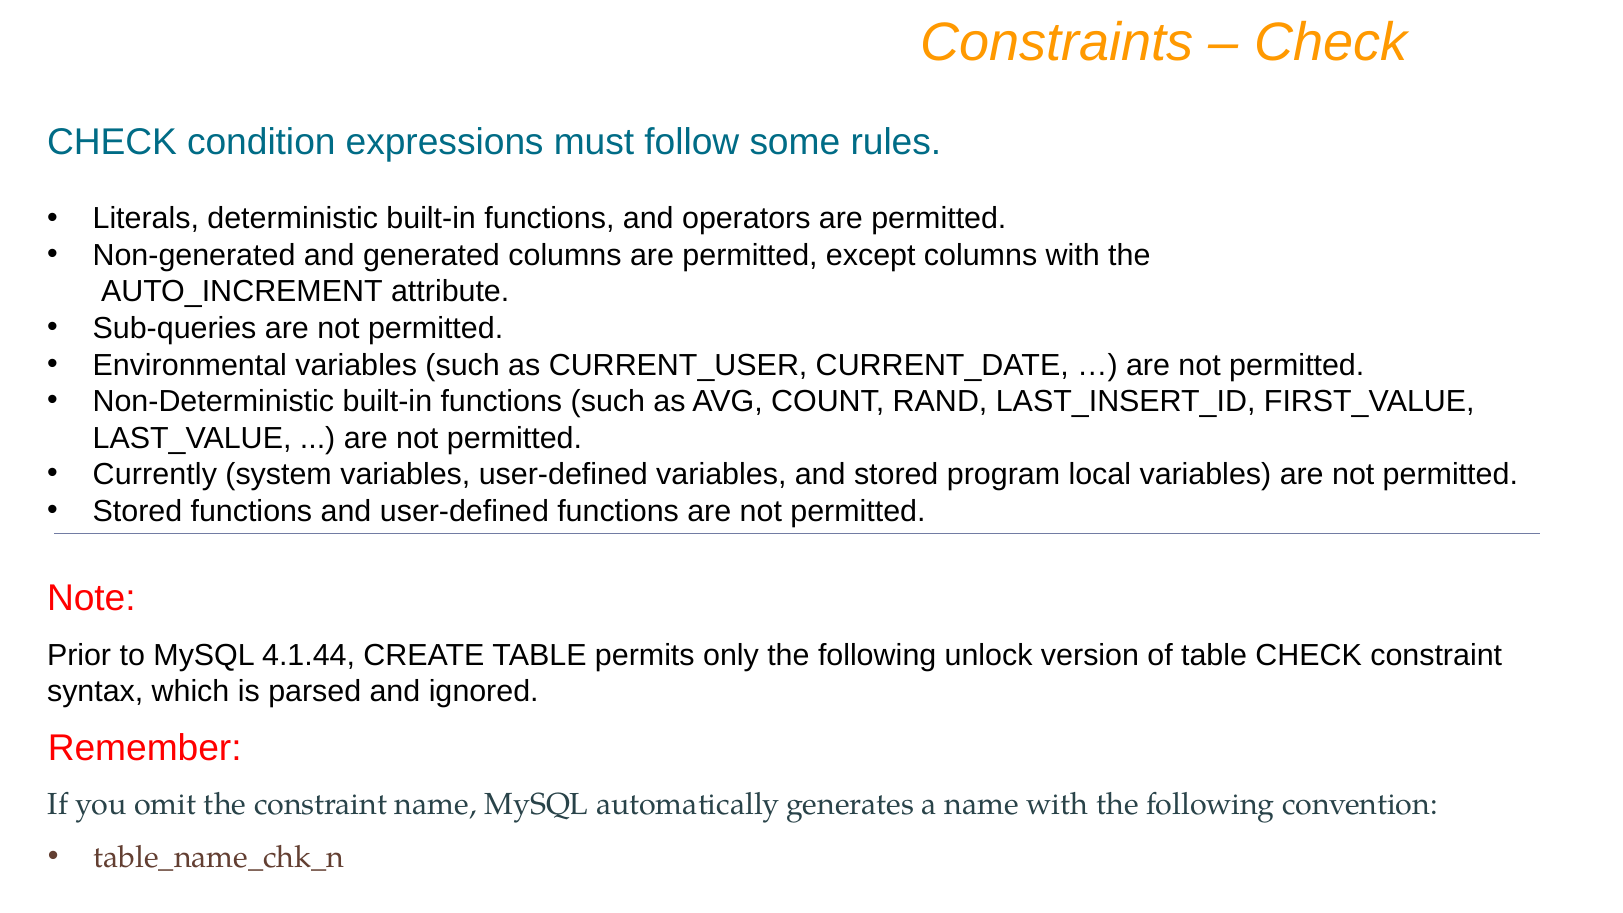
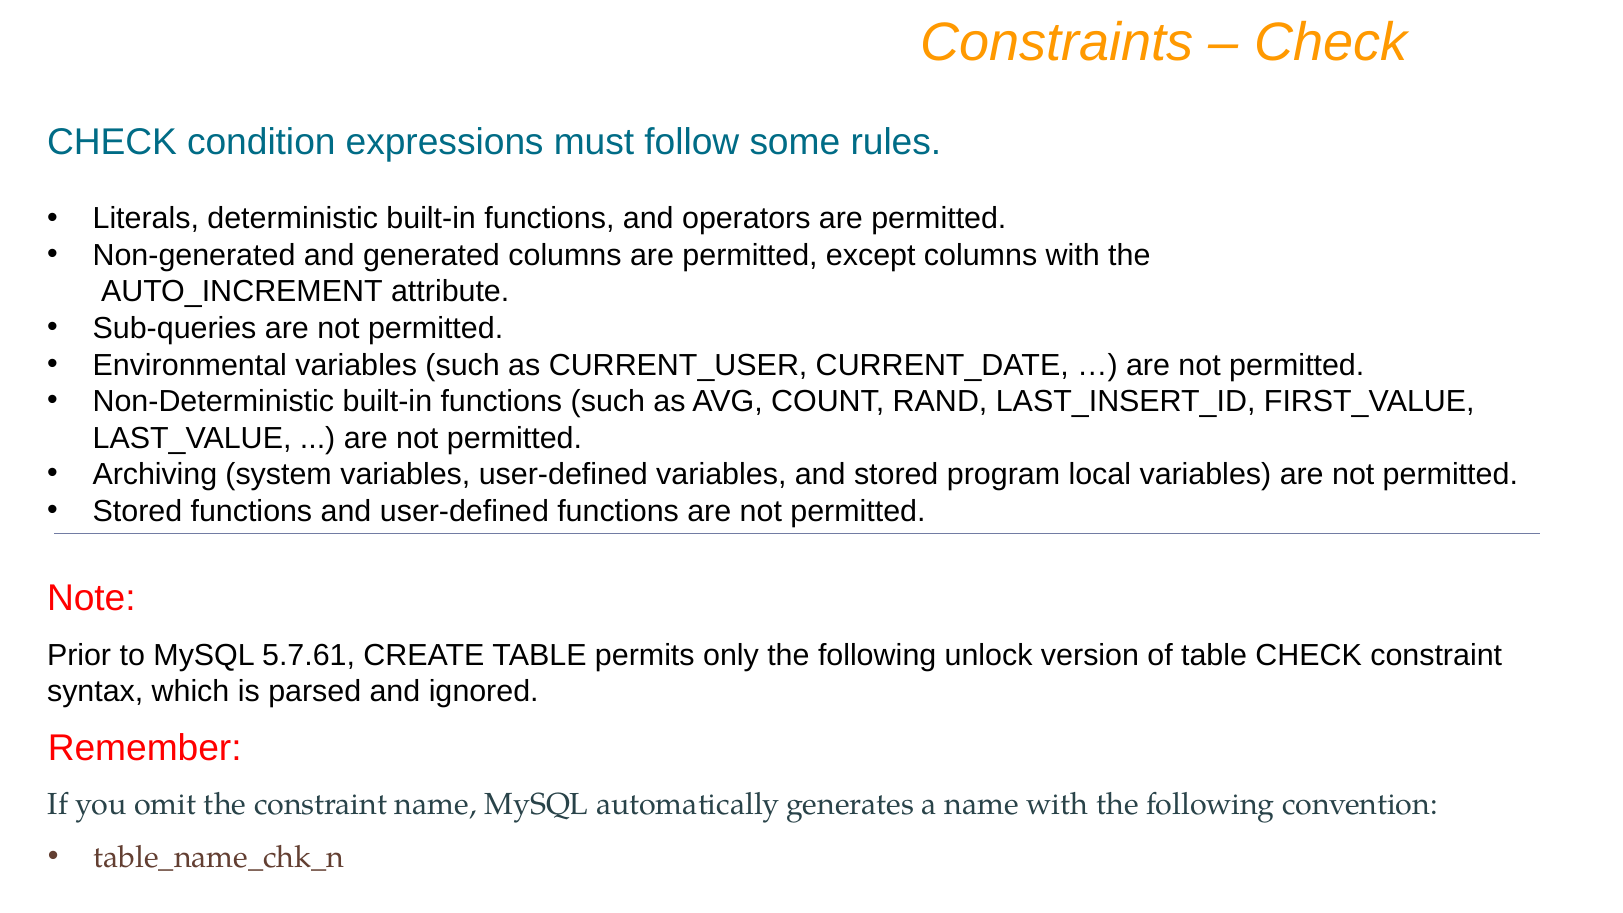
Currently: Currently -> Archiving
4.1.44: 4.1.44 -> 5.7.61
